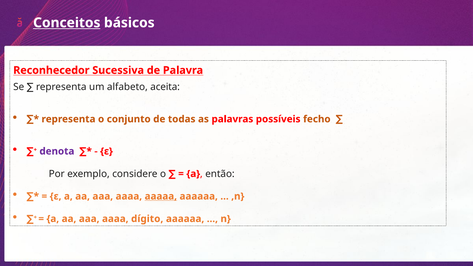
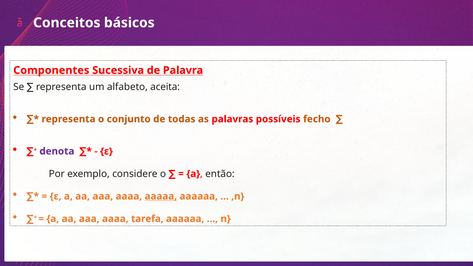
Conceitos underline: present -> none
Reconhecedor: Reconhecedor -> Componentes
dígito: dígito -> tarefa
